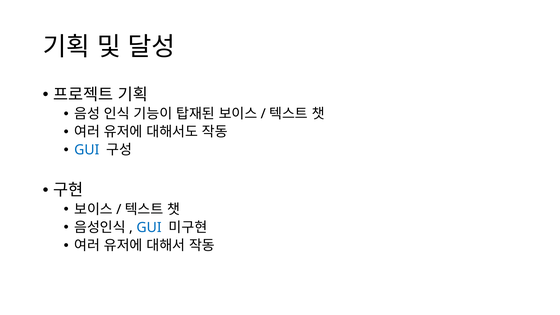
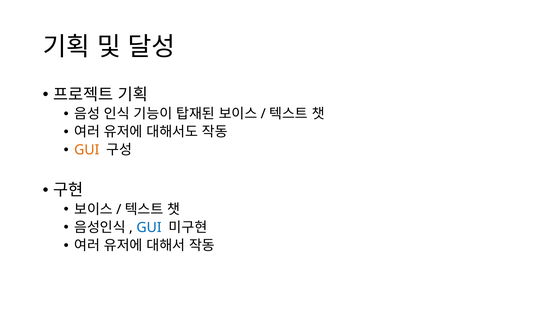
GUI at (87, 150) colour: blue -> orange
